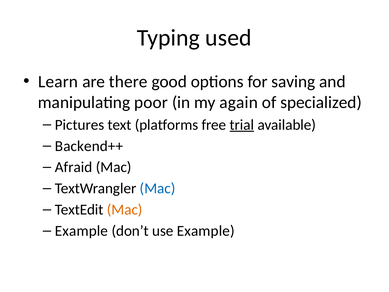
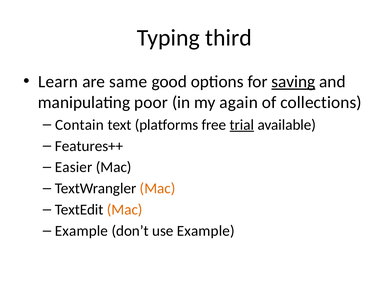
used: used -> third
there: there -> same
saving underline: none -> present
specialized: specialized -> collections
Pictures: Pictures -> Contain
Backend++: Backend++ -> Features++
Afraid: Afraid -> Easier
Mac at (158, 188) colour: blue -> orange
